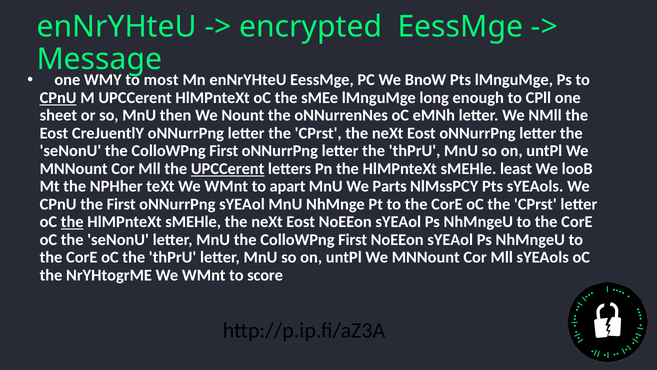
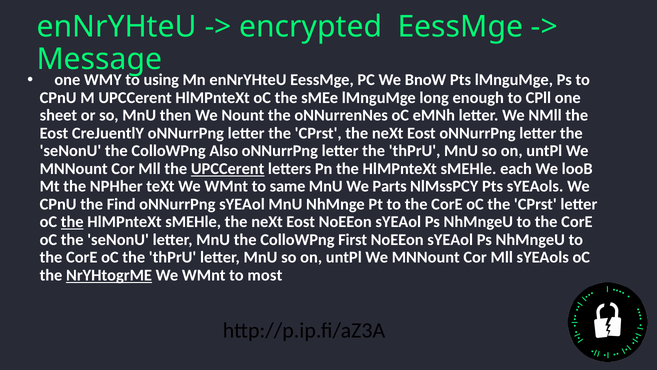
most: most -> using
CPnU at (58, 98) underline: present -> none
seNonU the ColloWPng First: First -> Also
least: least -> each
apart: apart -> same
the First: First -> Find
NrYHtogrME underline: none -> present
score: score -> most
